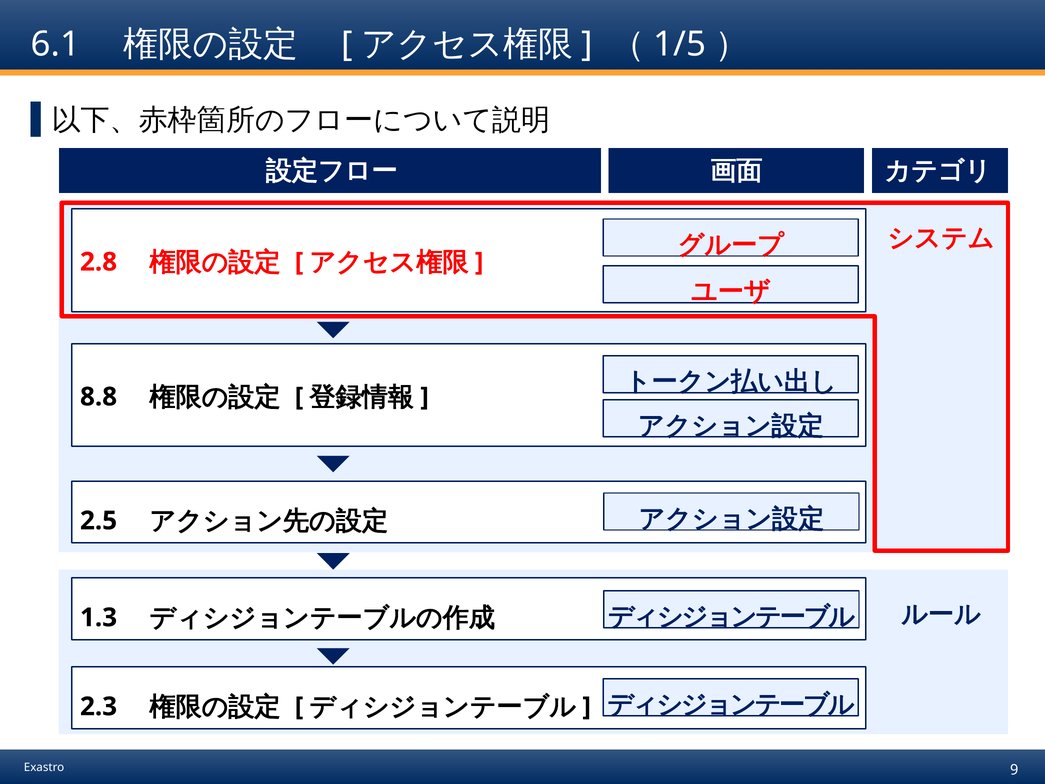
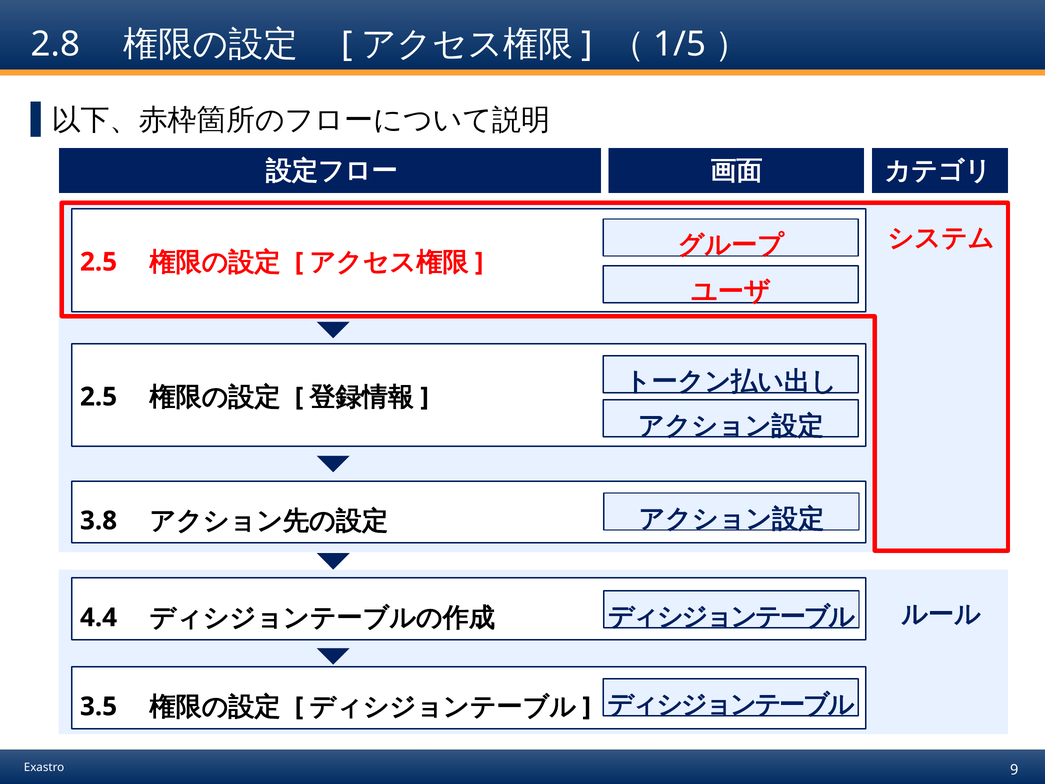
6.1: 6.1 -> 2.8
2.8 at (99, 262): 2.8 -> 2.5
8.8 at (99, 397): 8.8 -> 2.5
2.5: 2.5 -> 3.8
1.3: 1.3 -> 4.4
2.3: 2.3 -> 3.5
